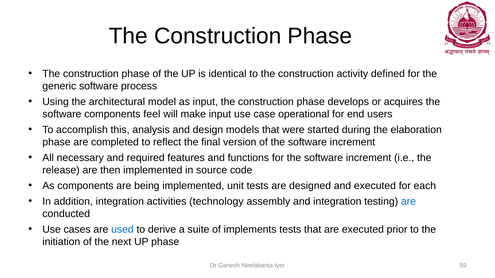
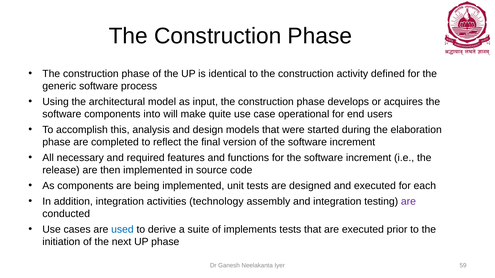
feel: feel -> into
make input: input -> quite
are at (408, 202) colour: blue -> purple
